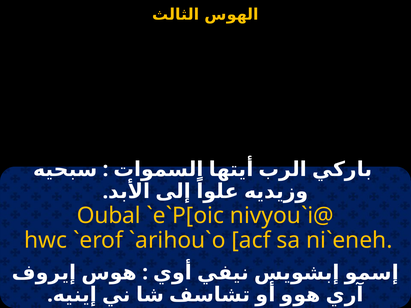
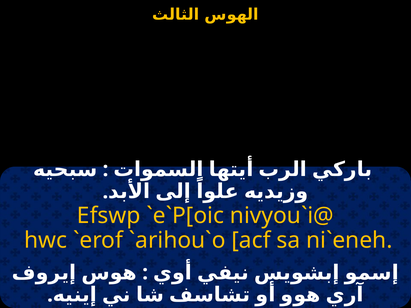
Oubal: Oubal -> Efswp
